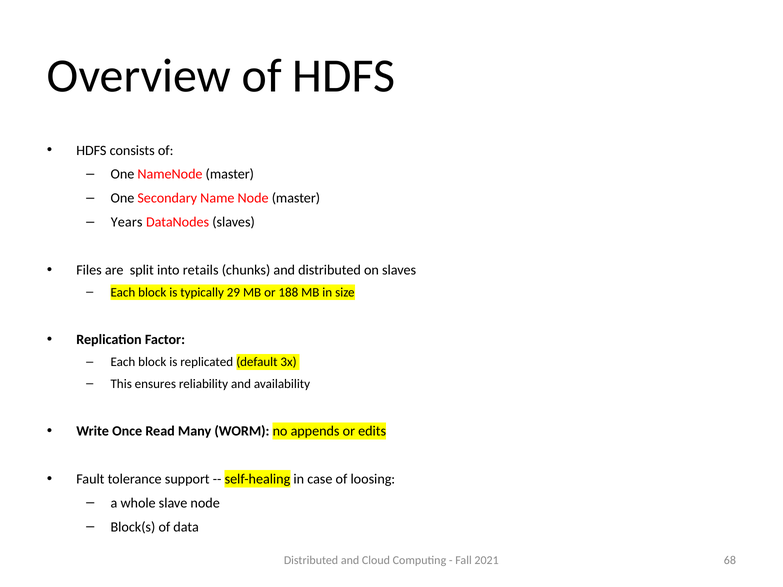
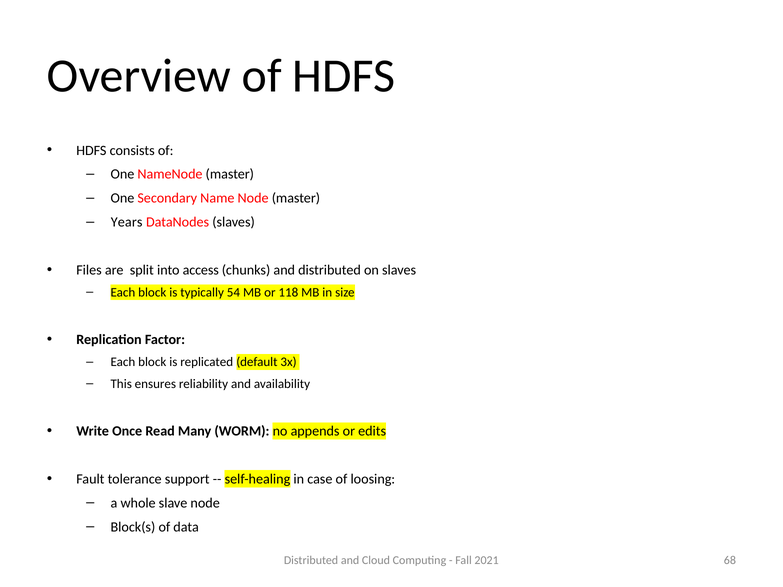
retails: retails -> access
29: 29 -> 54
188: 188 -> 118
